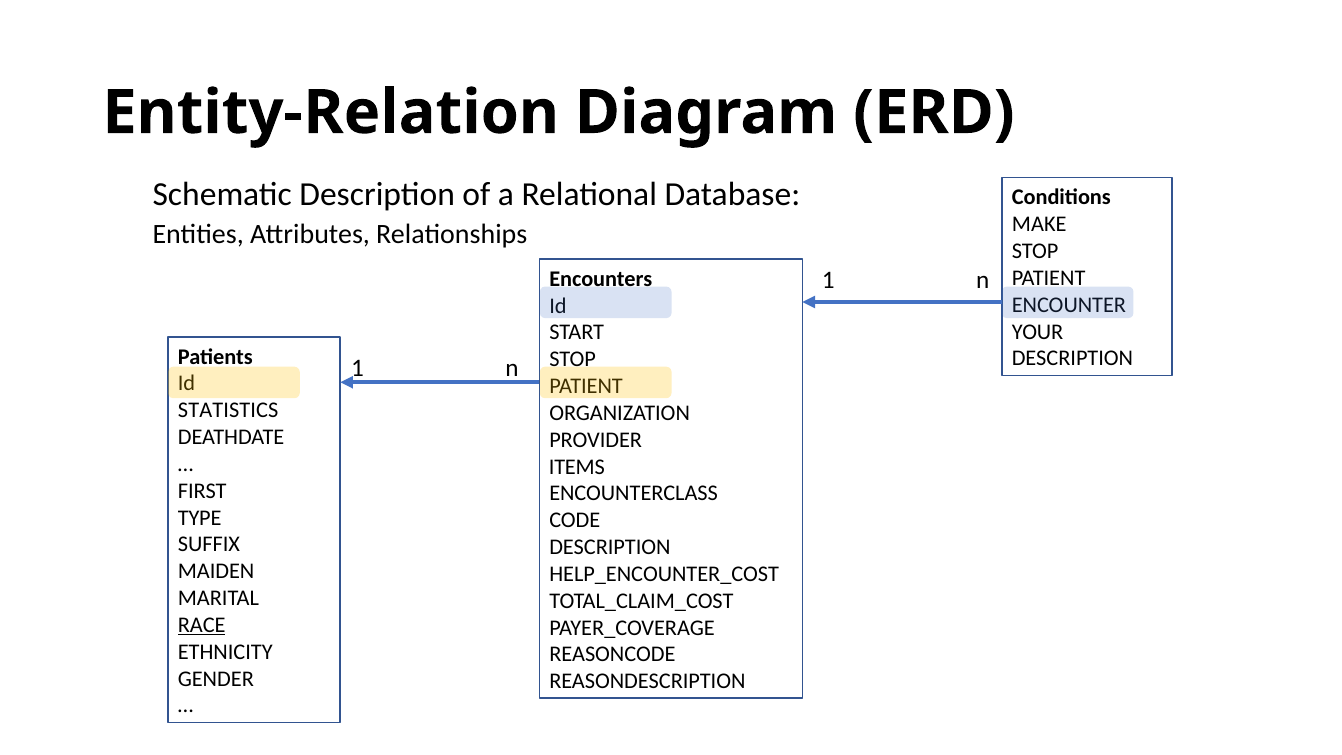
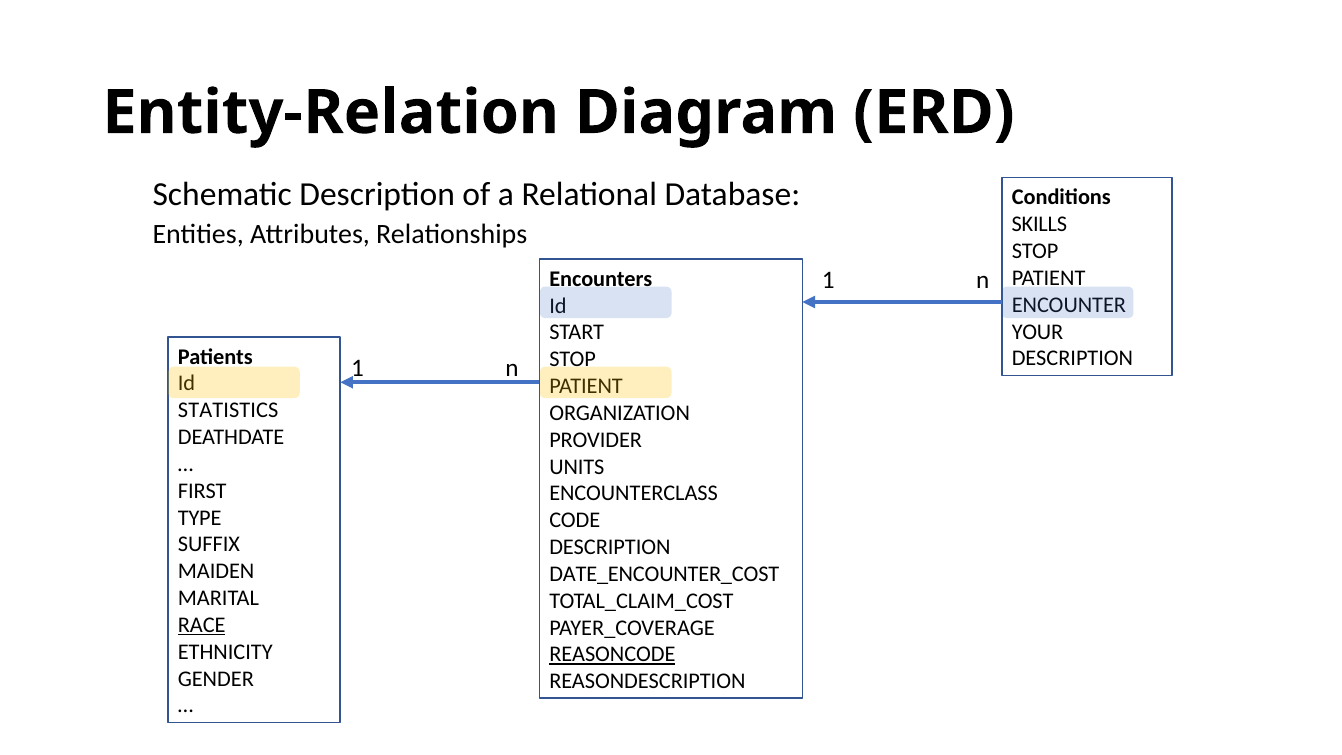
MAKE: MAKE -> SKILLS
ITEMS: ITEMS -> UNITS
HELP_ENCOUNTER_COST: HELP_ENCOUNTER_COST -> DATE_ENCOUNTER_COST
REASONCODE underline: none -> present
